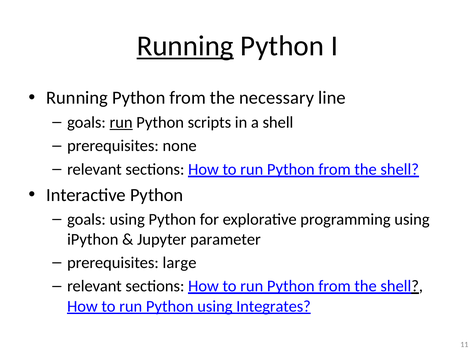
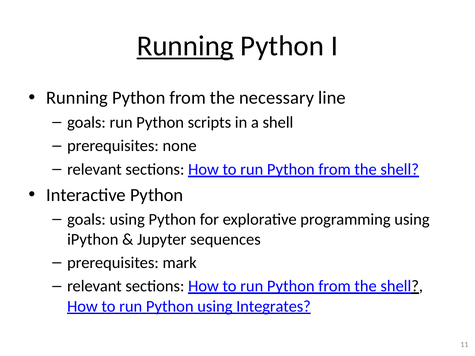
run at (121, 122) underline: present -> none
parameter: parameter -> sequences
large: large -> mark
